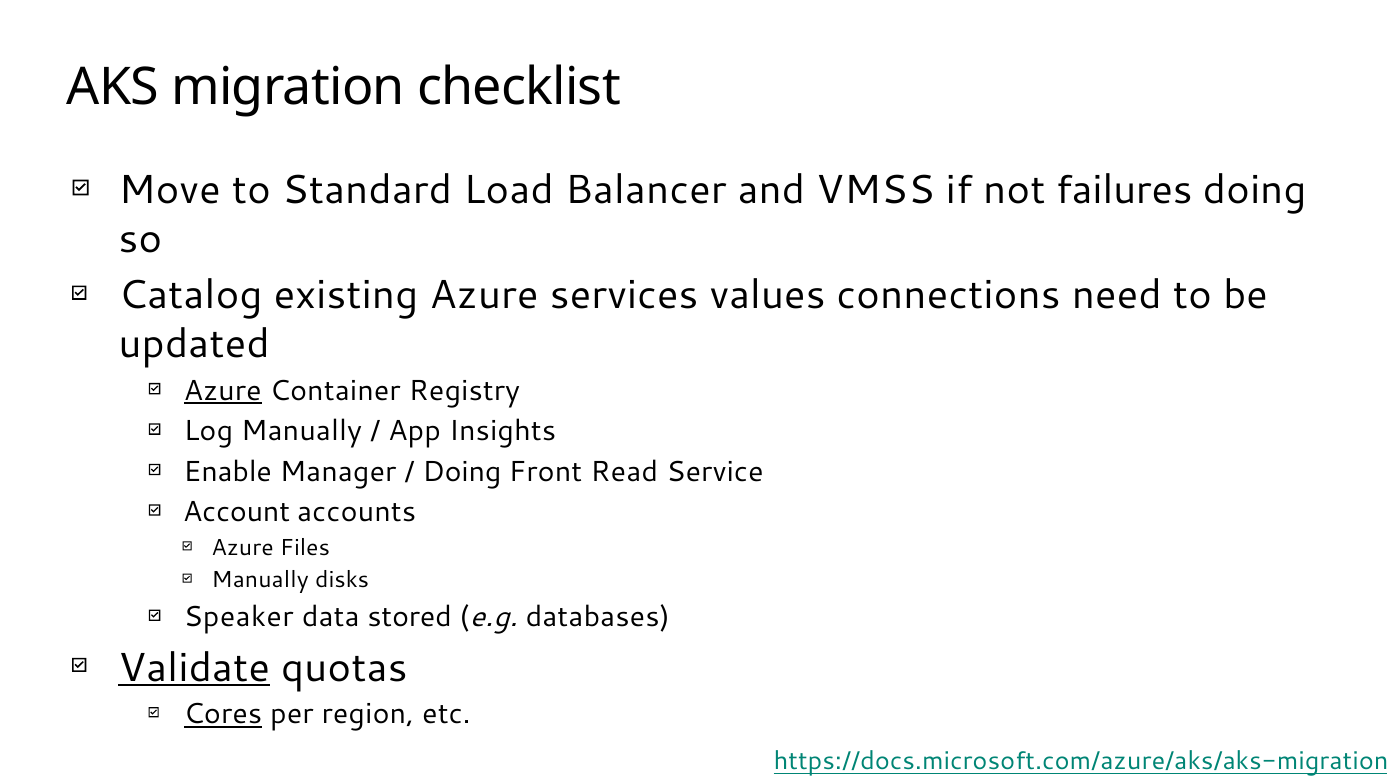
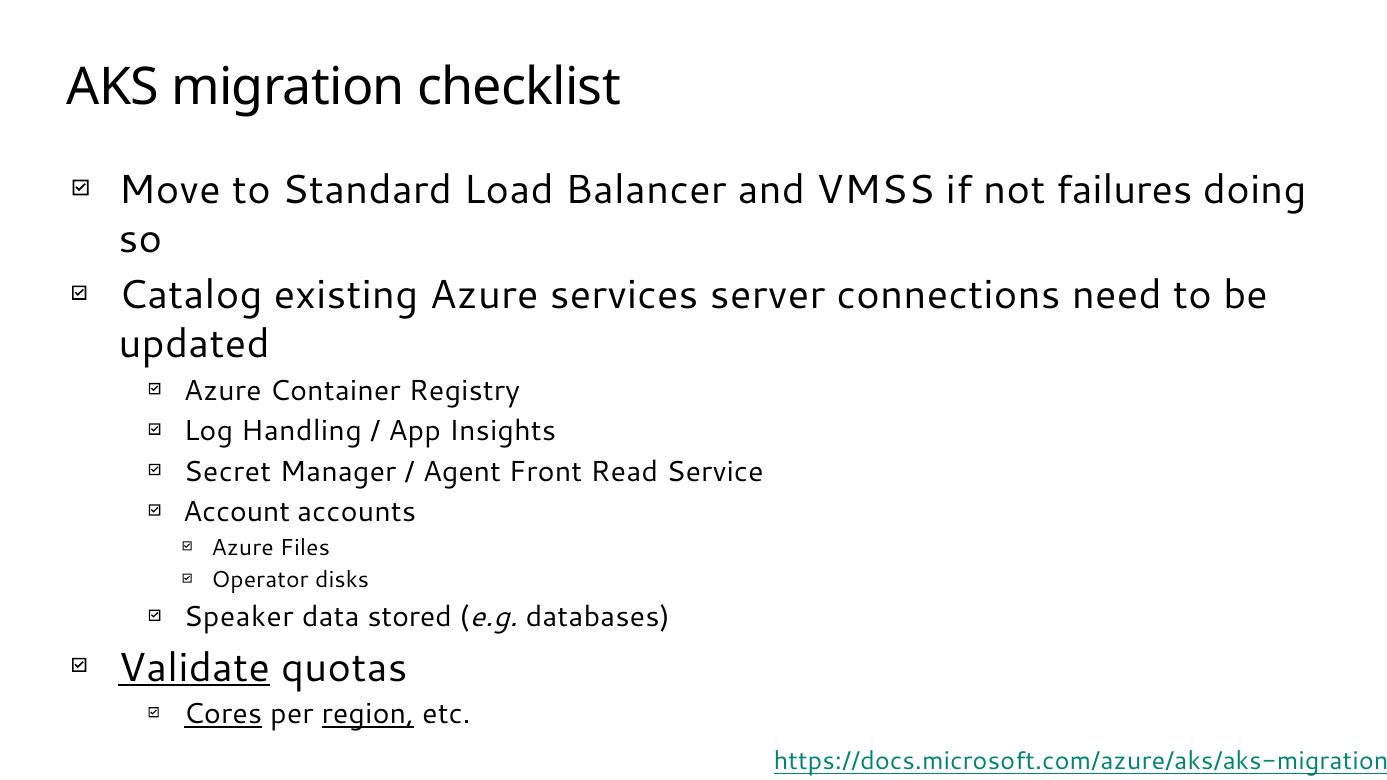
values: values -> server
Azure at (223, 391) underline: present -> none
Log Manually: Manually -> Handling
Enable: Enable -> Secret
Doing at (462, 472): Doing -> Agent
Manually at (260, 580): Manually -> Operator
region underline: none -> present
